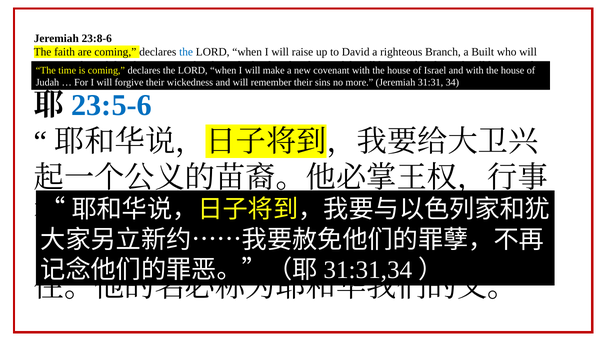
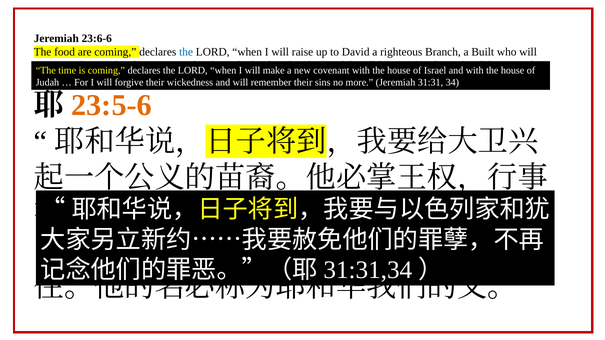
23:8-6: 23:8-6 -> 23:6-6
faith: faith -> food
23:5-6 colour: blue -> orange
